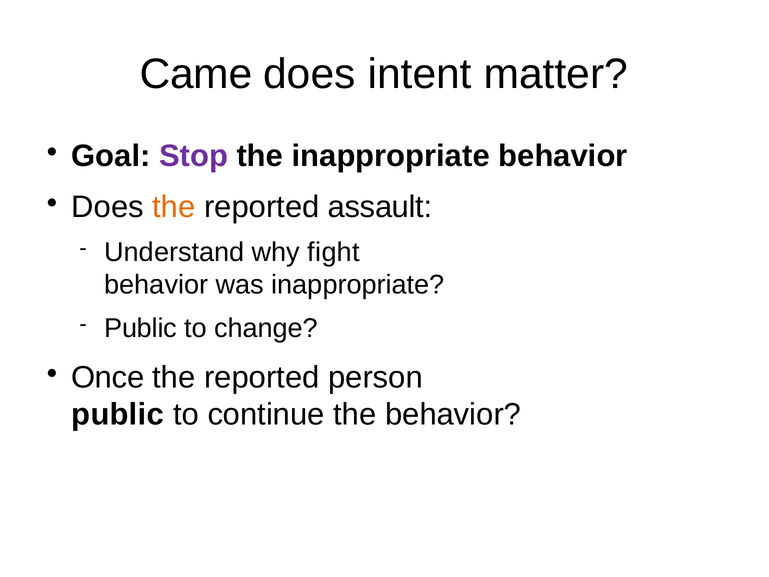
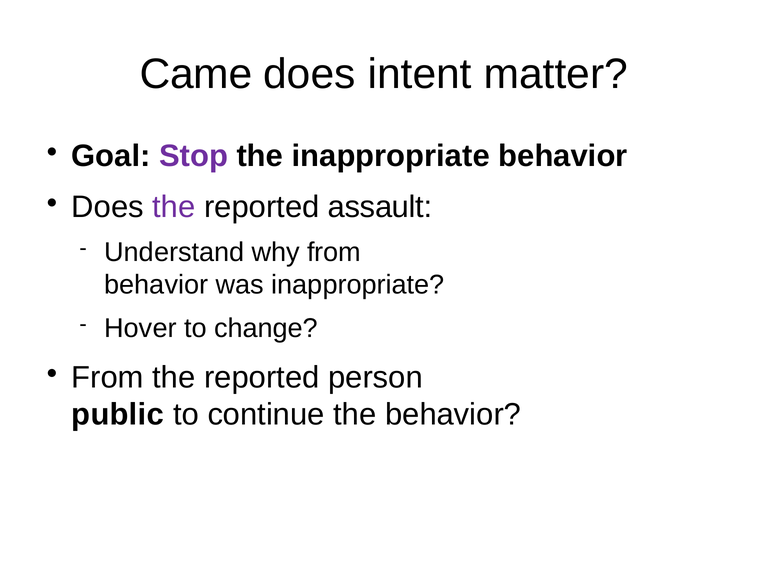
the at (174, 207) colour: orange -> purple
why fight: fight -> from
Public at (141, 328): Public -> Hover
Once at (108, 377): Once -> From
